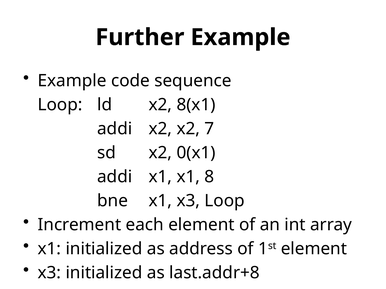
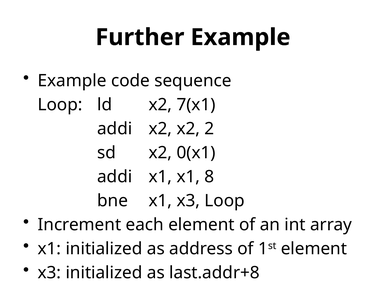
8(x1: 8(x1 -> 7(x1
7: 7 -> 2
